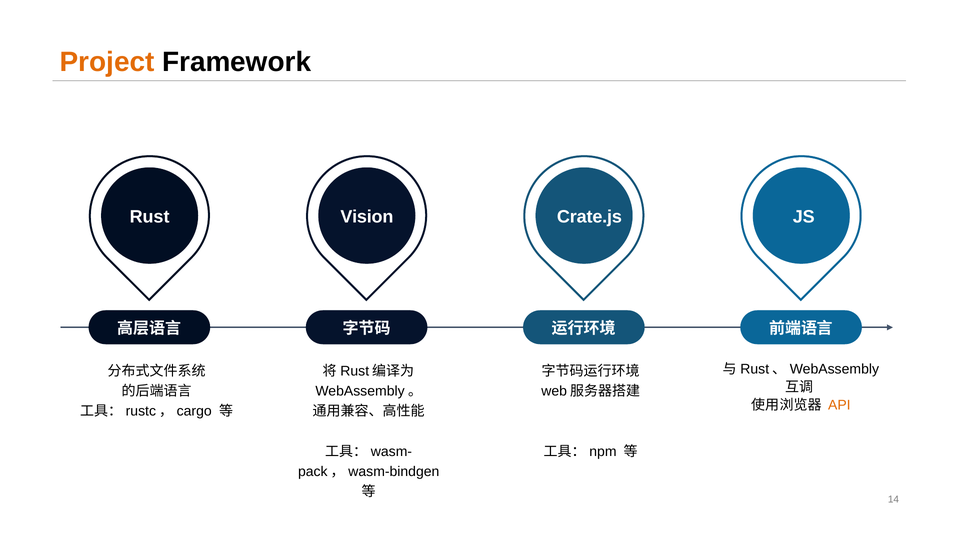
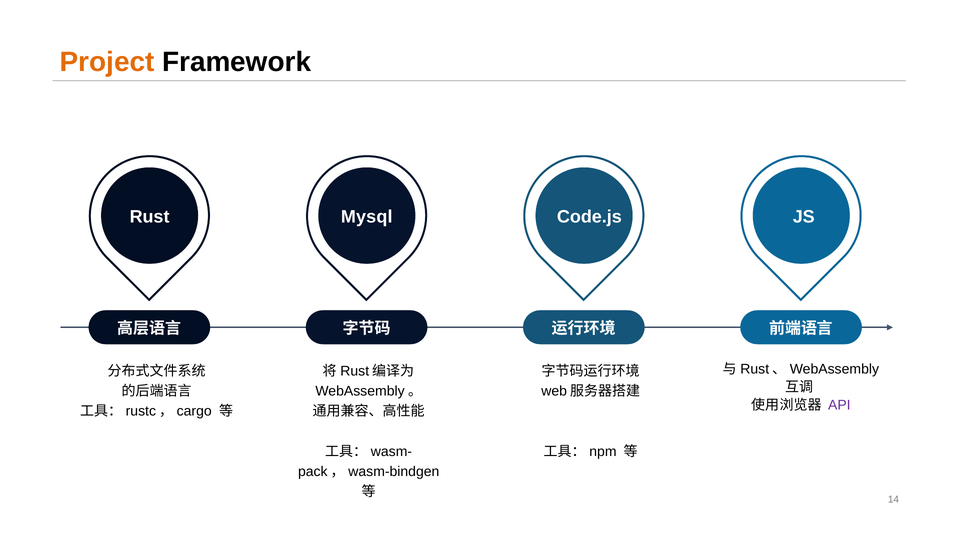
Vision: Vision -> Mysql
Crate.js: Crate.js -> Code.js
API colour: orange -> purple
